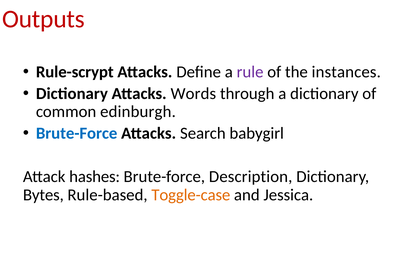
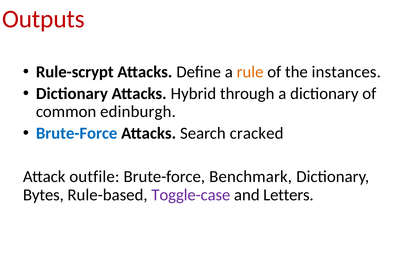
rule colour: purple -> orange
Words: Words -> Hybrid
babygirl: babygirl -> cracked
hashes: hashes -> outfile
Description: Description -> Benchmark
Toggle-case colour: orange -> purple
Jessica: Jessica -> Letters
